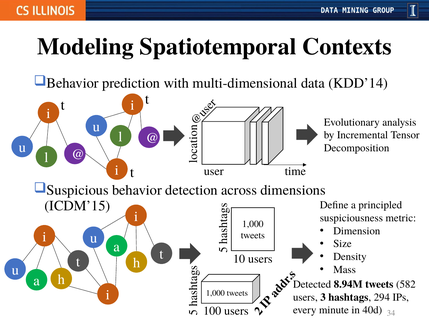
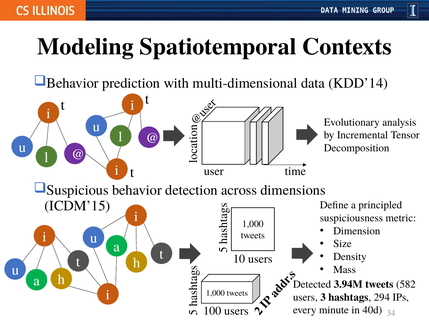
8.94M: 8.94M -> 3.94M
